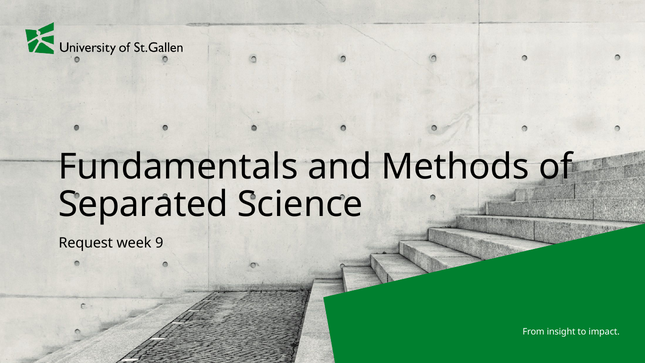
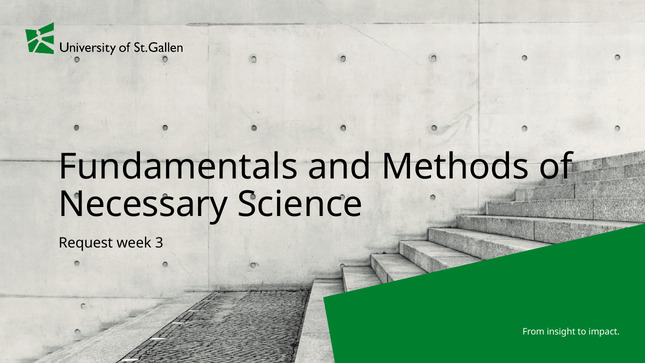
Separated: Separated -> Necessary
9: 9 -> 3
